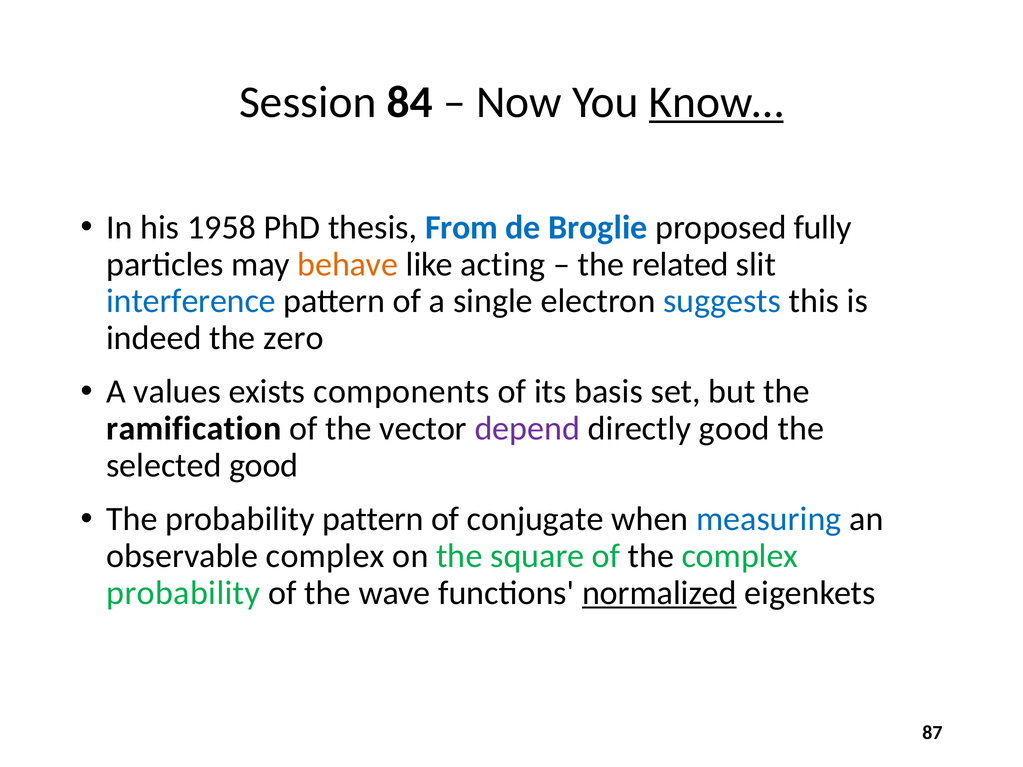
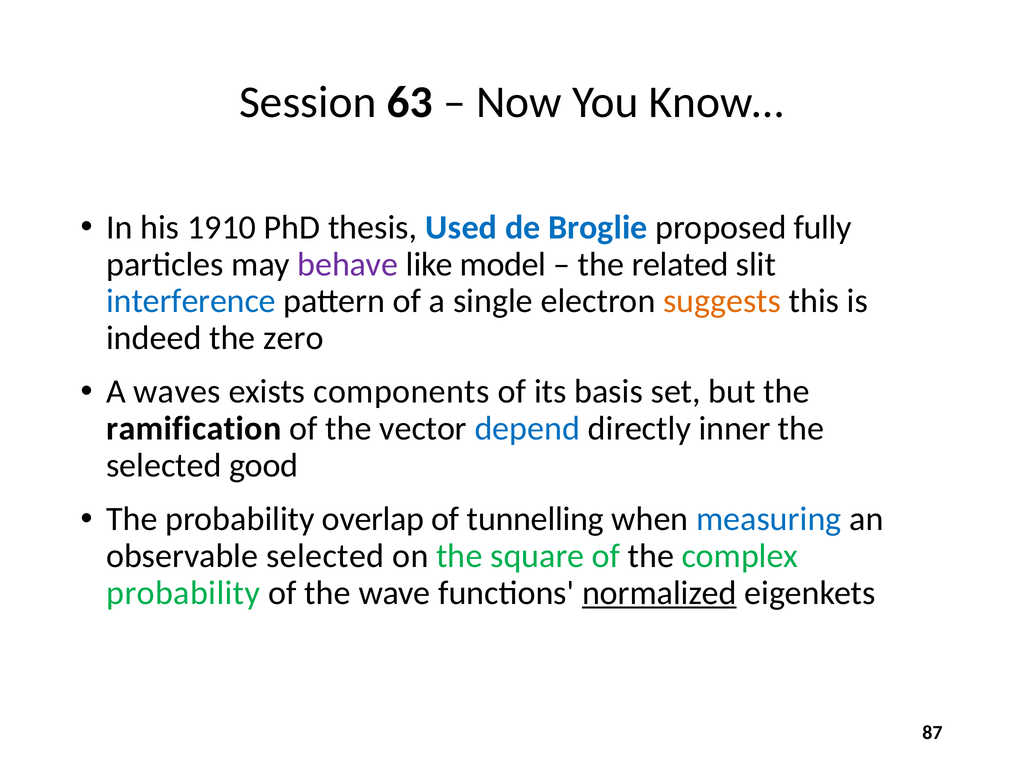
84: 84 -> 63
Know… underline: present -> none
1958: 1958 -> 1910
From: From -> Used
behave colour: orange -> purple
acting: acting -> model
suggests colour: blue -> orange
values: values -> waves
depend colour: purple -> blue
directly good: good -> inner
probability pattern: pattern -> overlap
conjugate: conjugate -> tunnelling
observable complex: complex -> selected
